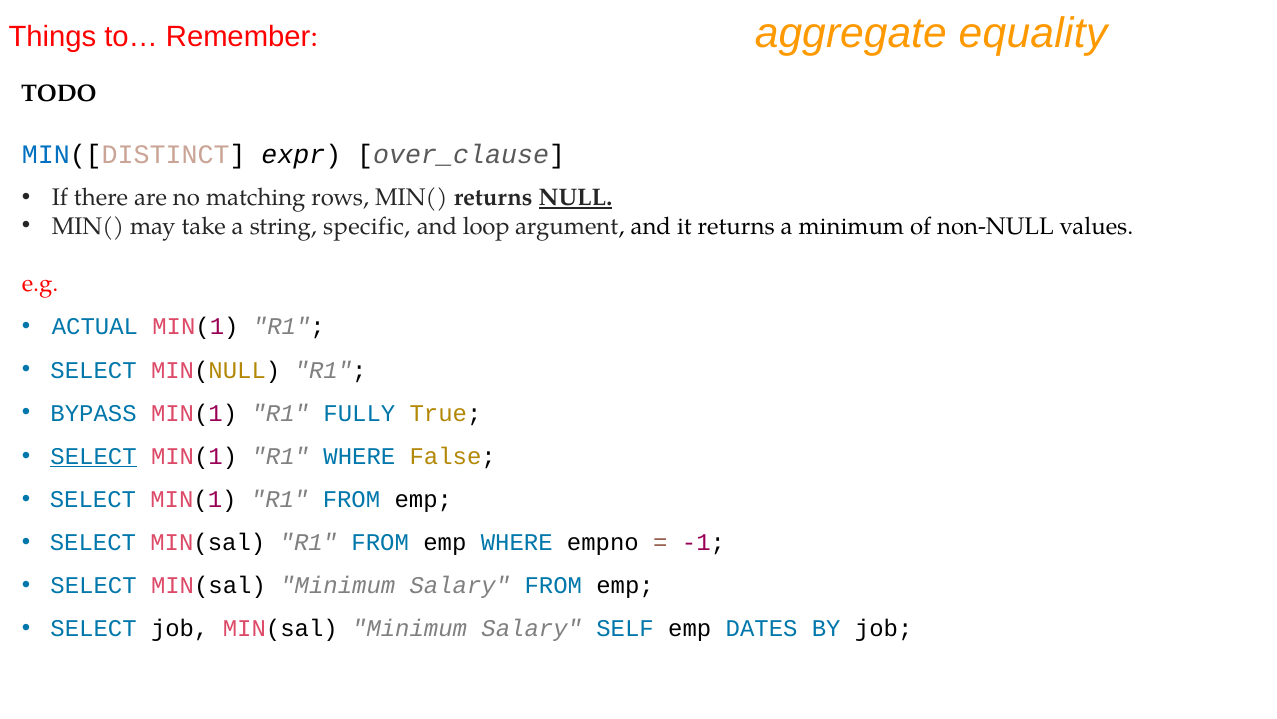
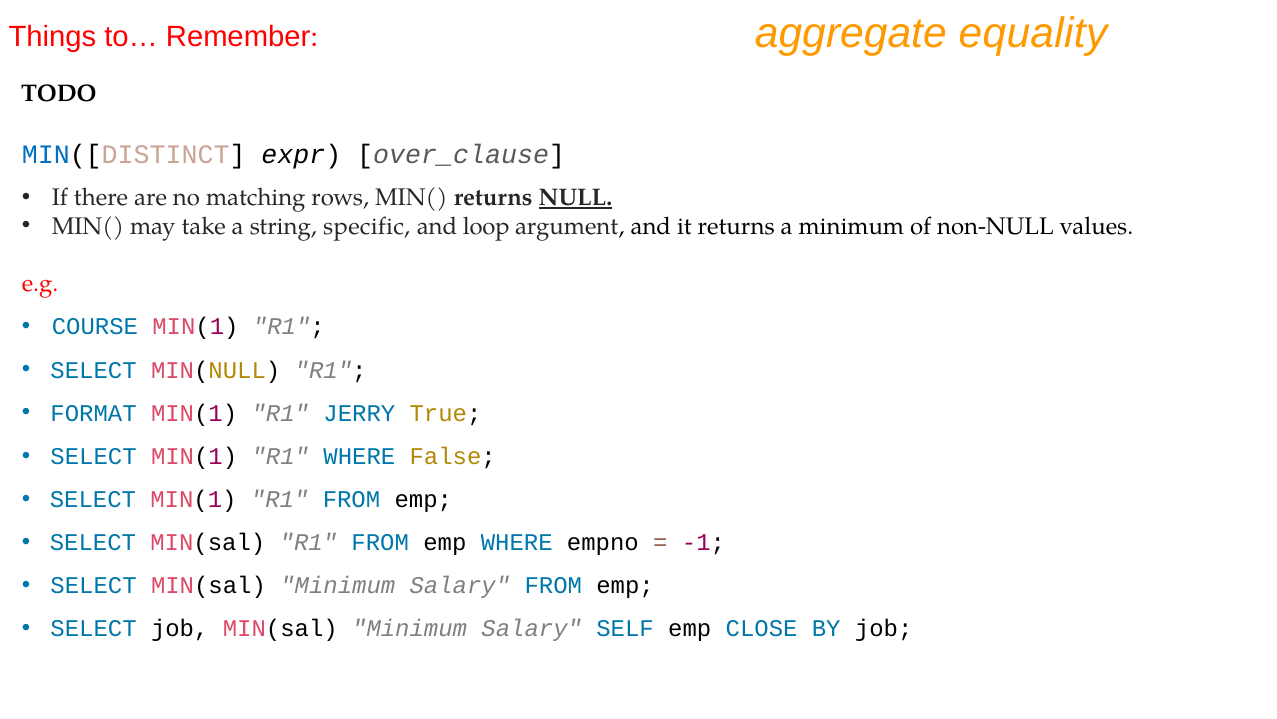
ACTUAL: ACTUAL -> COURSE
BYPASS: BYPASS -> FORMAT
FULLY: FULLY -> JERRY
SELECT at (94, 456) underline: present -> none
DATES: DATES -> CLOSE
